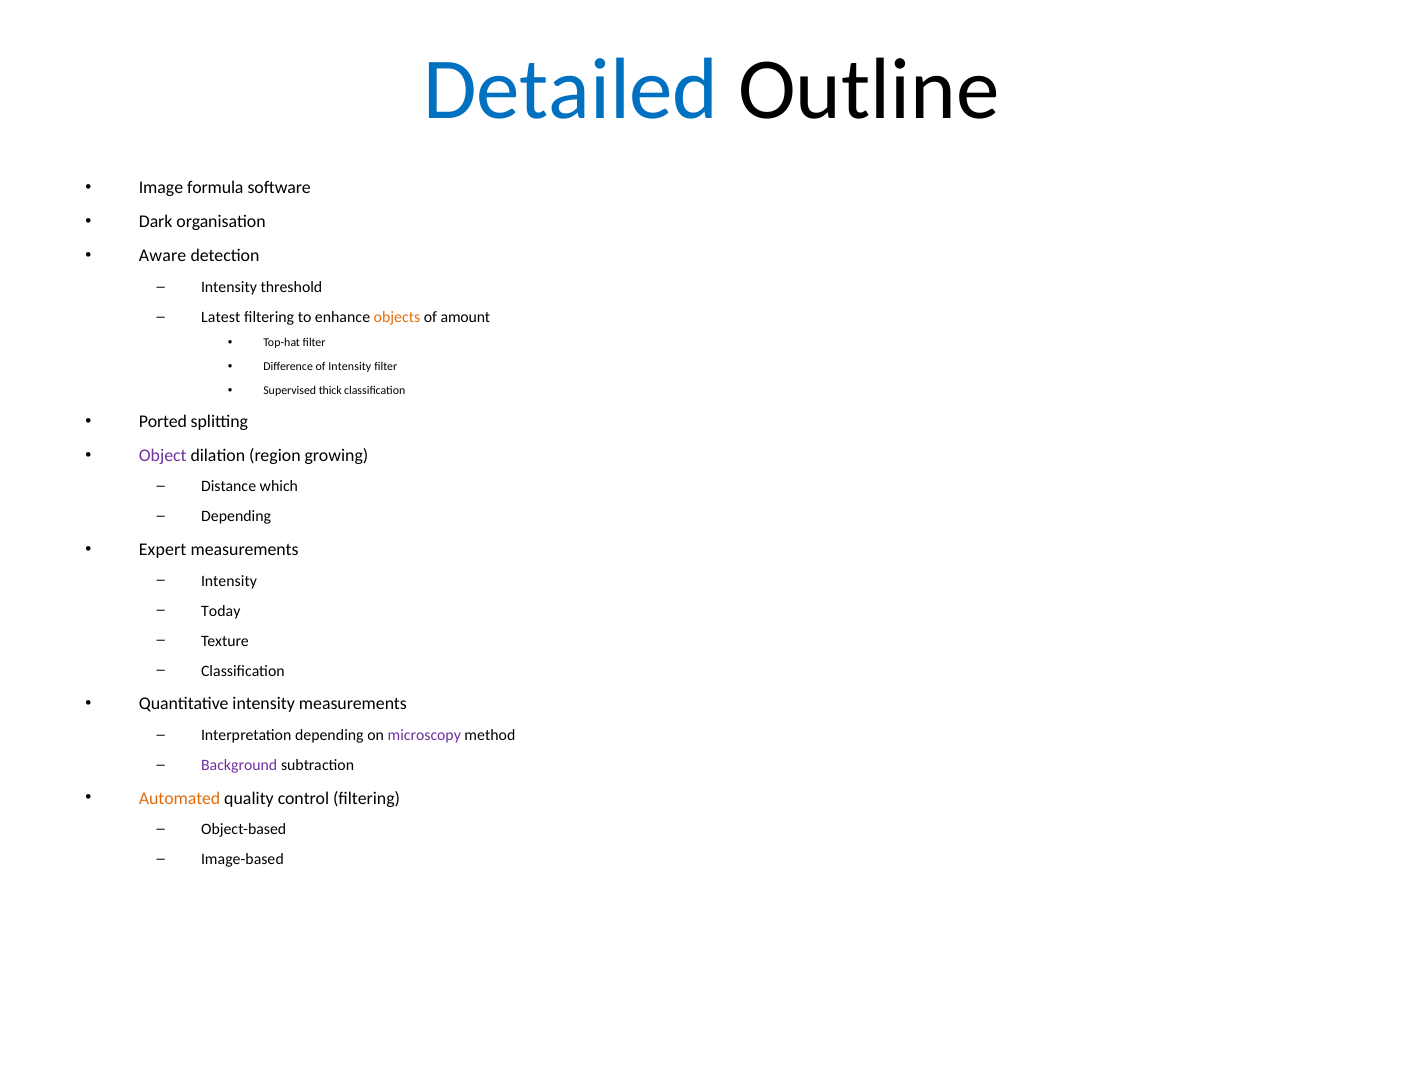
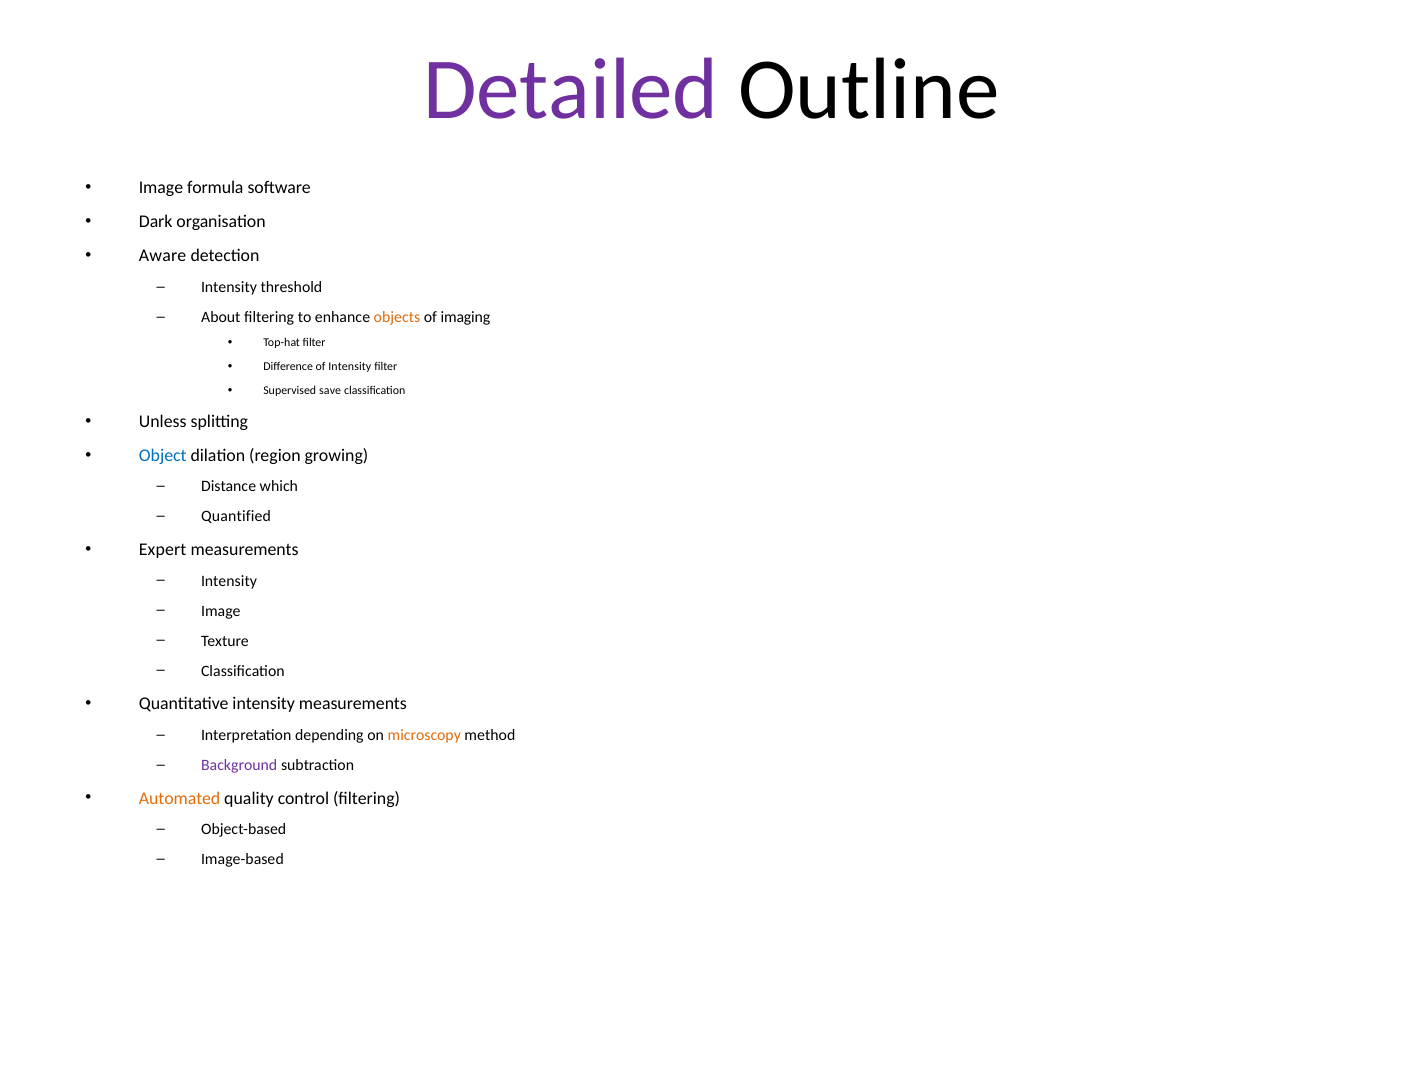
Detailed colour: blue -> purple
Latest: Latest -> About
amount: amount -> imaging
thick: thick -> save
Ported: Ported -> Unless
Object colour: purple -> blue
Depending at (236, 517): Depending -> Quantified
Today at (221, 611): Today -> Image
microscopy colour: purple -> orange
